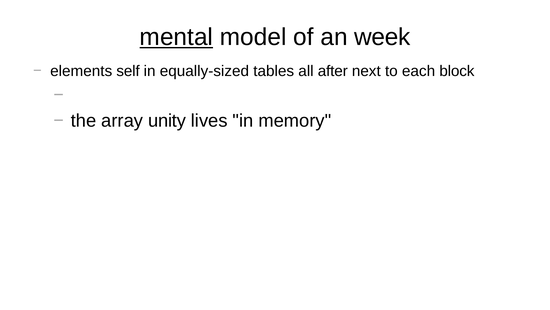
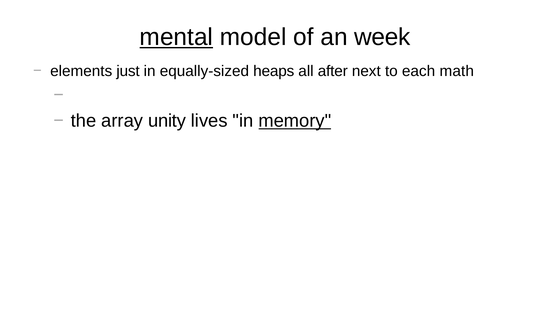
self: self -> just
tables: tables -> heaps
block: block -> math
memory underline: none -> present
